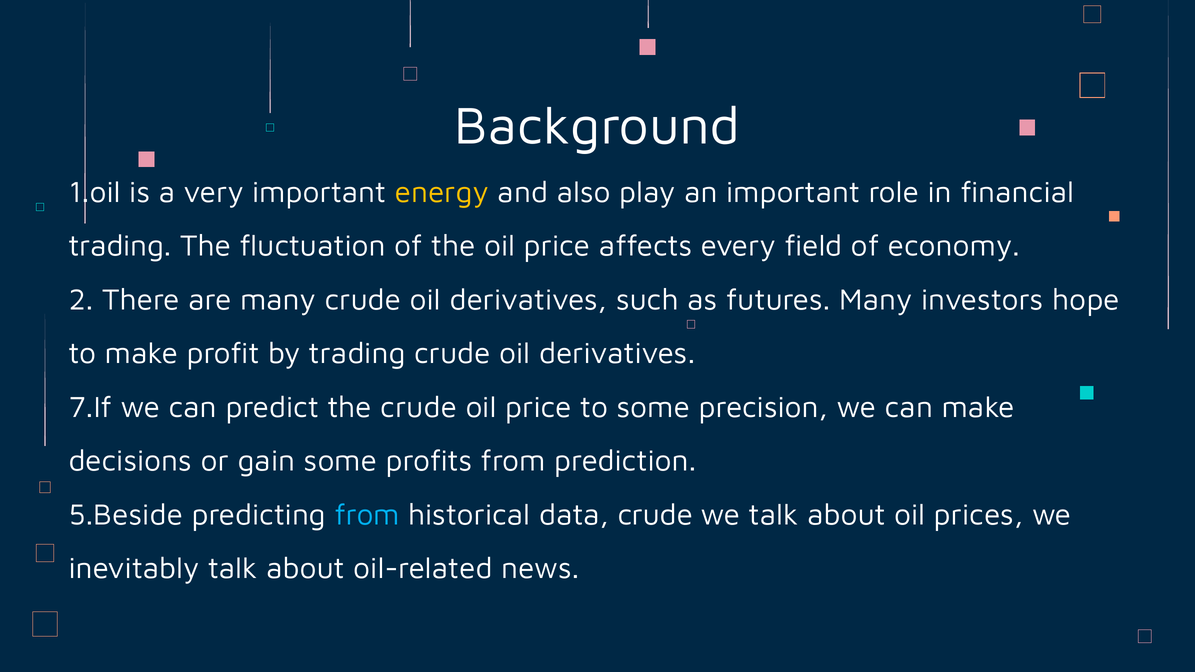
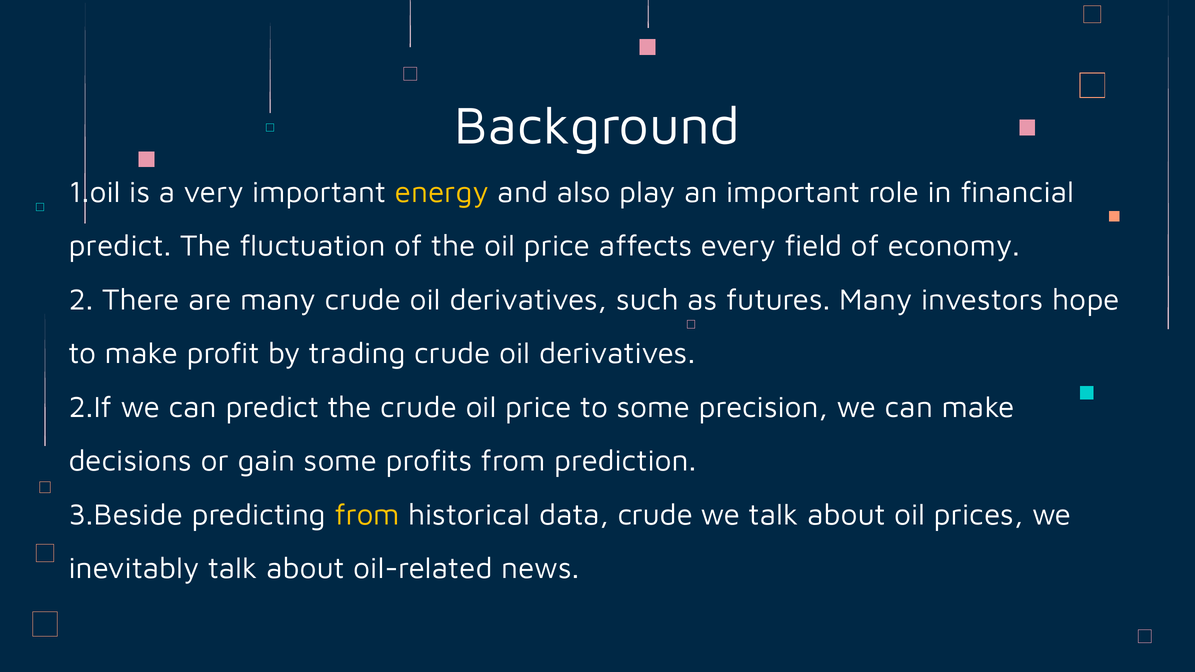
trading at (120, 246): trading -> predict
7.If: 7.If -> 2.If
5.Beside: 5.Beside -> 3.Beside
from at (367, 515) colour: light blue -> yellow
